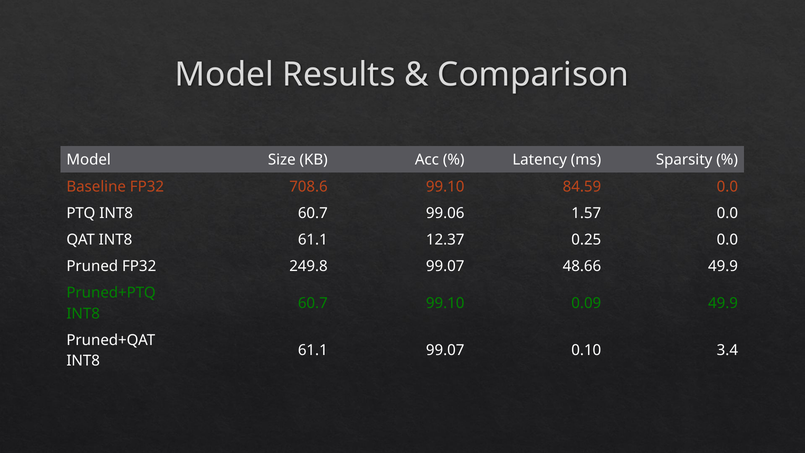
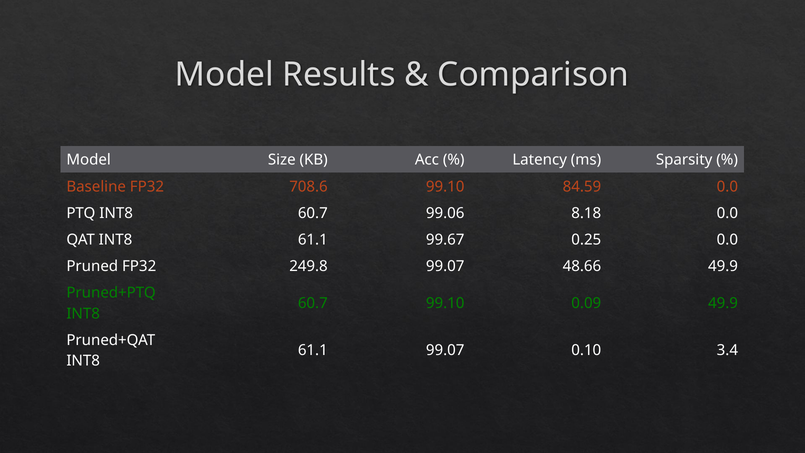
1.57: 1.57 -> 8.18
12.37: 12.37 -> 99.67
